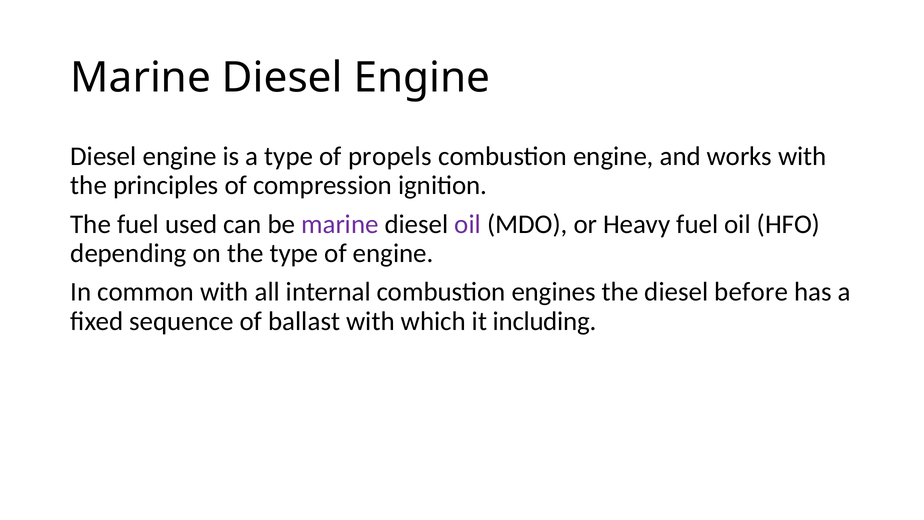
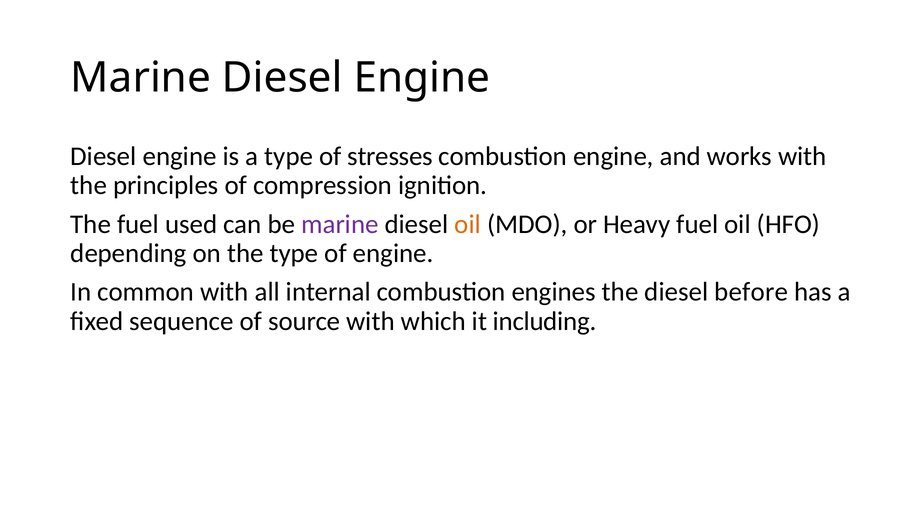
propels: propels -> stresses
oil at (468, 224) colour: purple -> orange
ballast: ballast -> source
